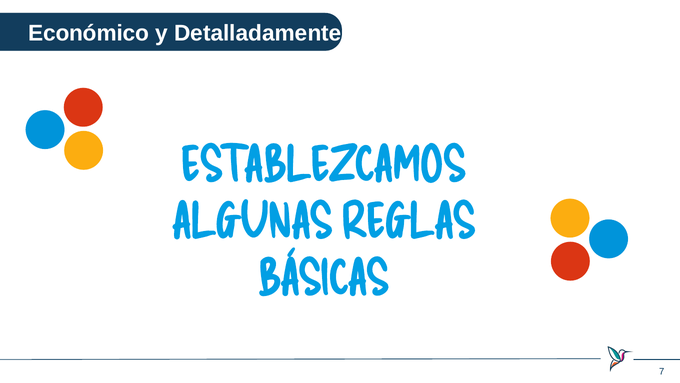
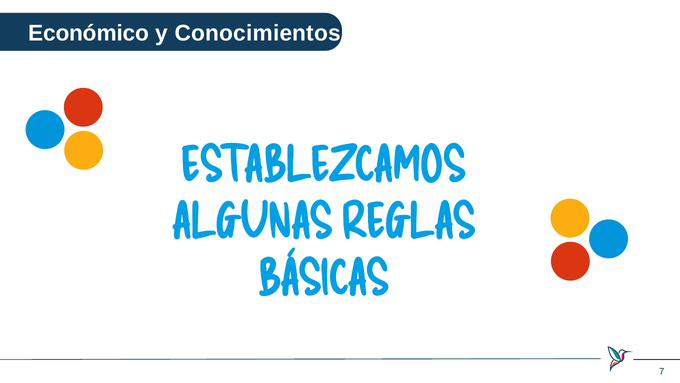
Detalladamente: Detalladamente -> Conocimientos
